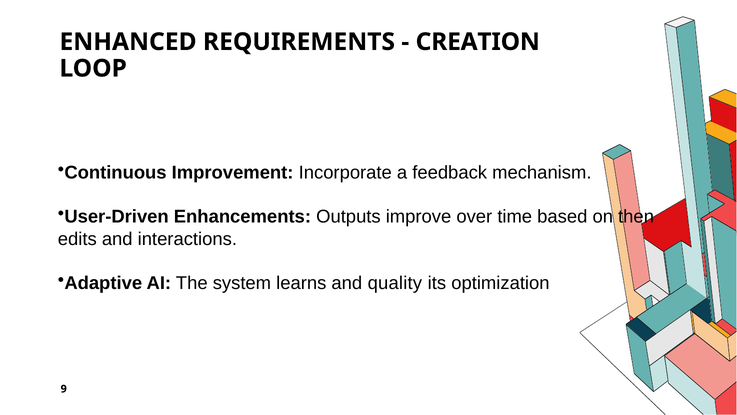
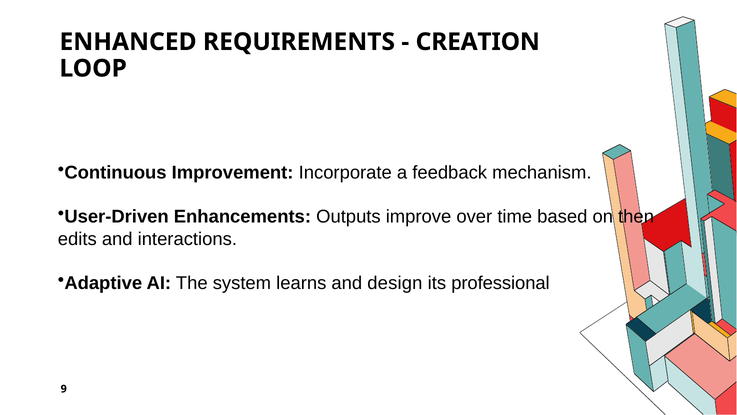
quality: quality -> design
optimization: optimization -> professional
